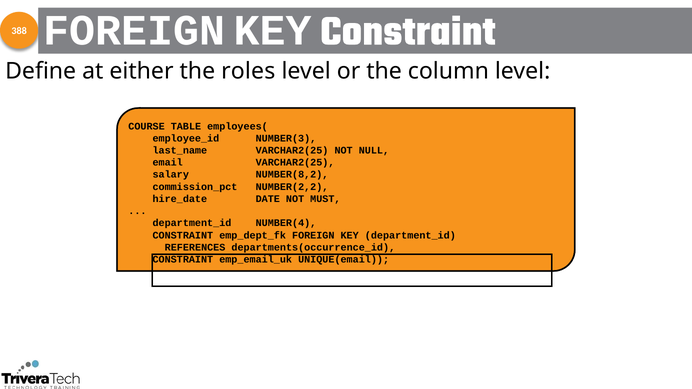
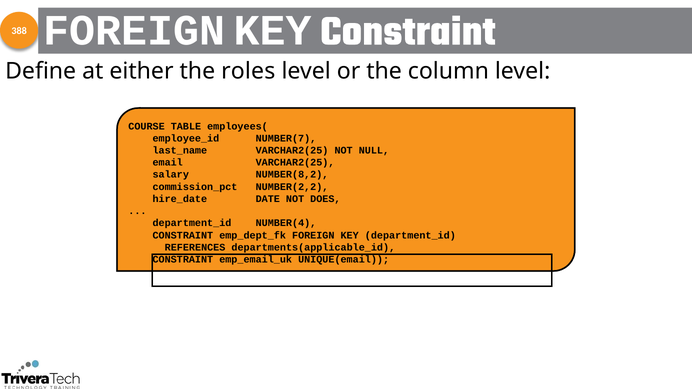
NUMBER(3: NUMBER(3 -> NUMBER(7
MUST: MUST -> DOES
departments(occurrence_id: departments(occurrence_id -> departments(applicable_id
